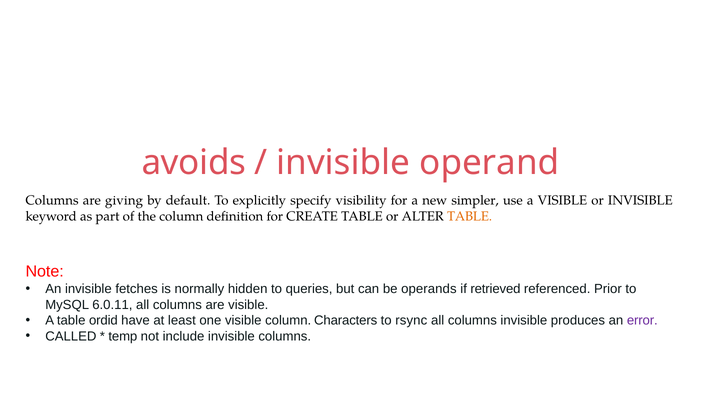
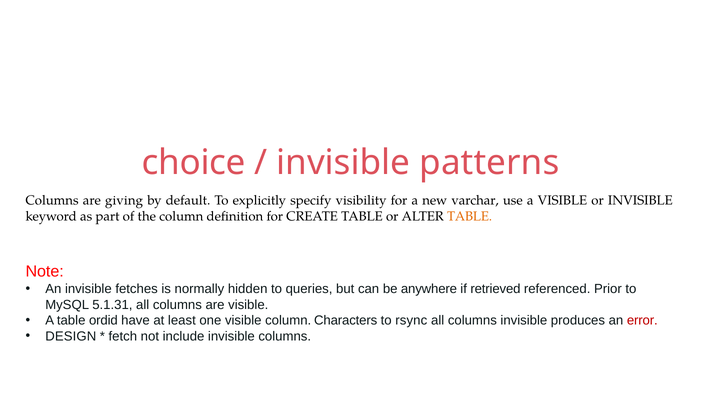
avoids: avoids -> choice
operand: operand -> patterns
simpler: simpler -> varchar
operands: operands -> anywhere
6.0.11: 6.0.11 -> 5.1.31
error colour: purple -> red
CALLED: CALLED -> DESIGN
temp: temp -> fetch
